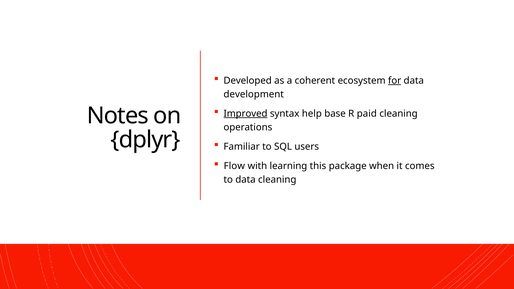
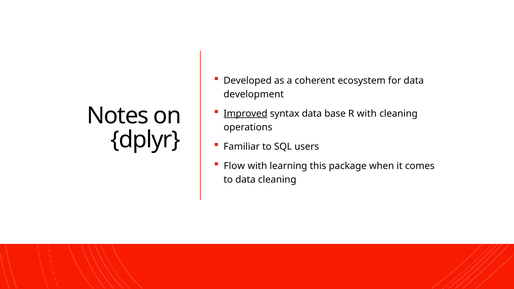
for underline: present -> none
syntax help: help -> data
R paid: paid -> with
